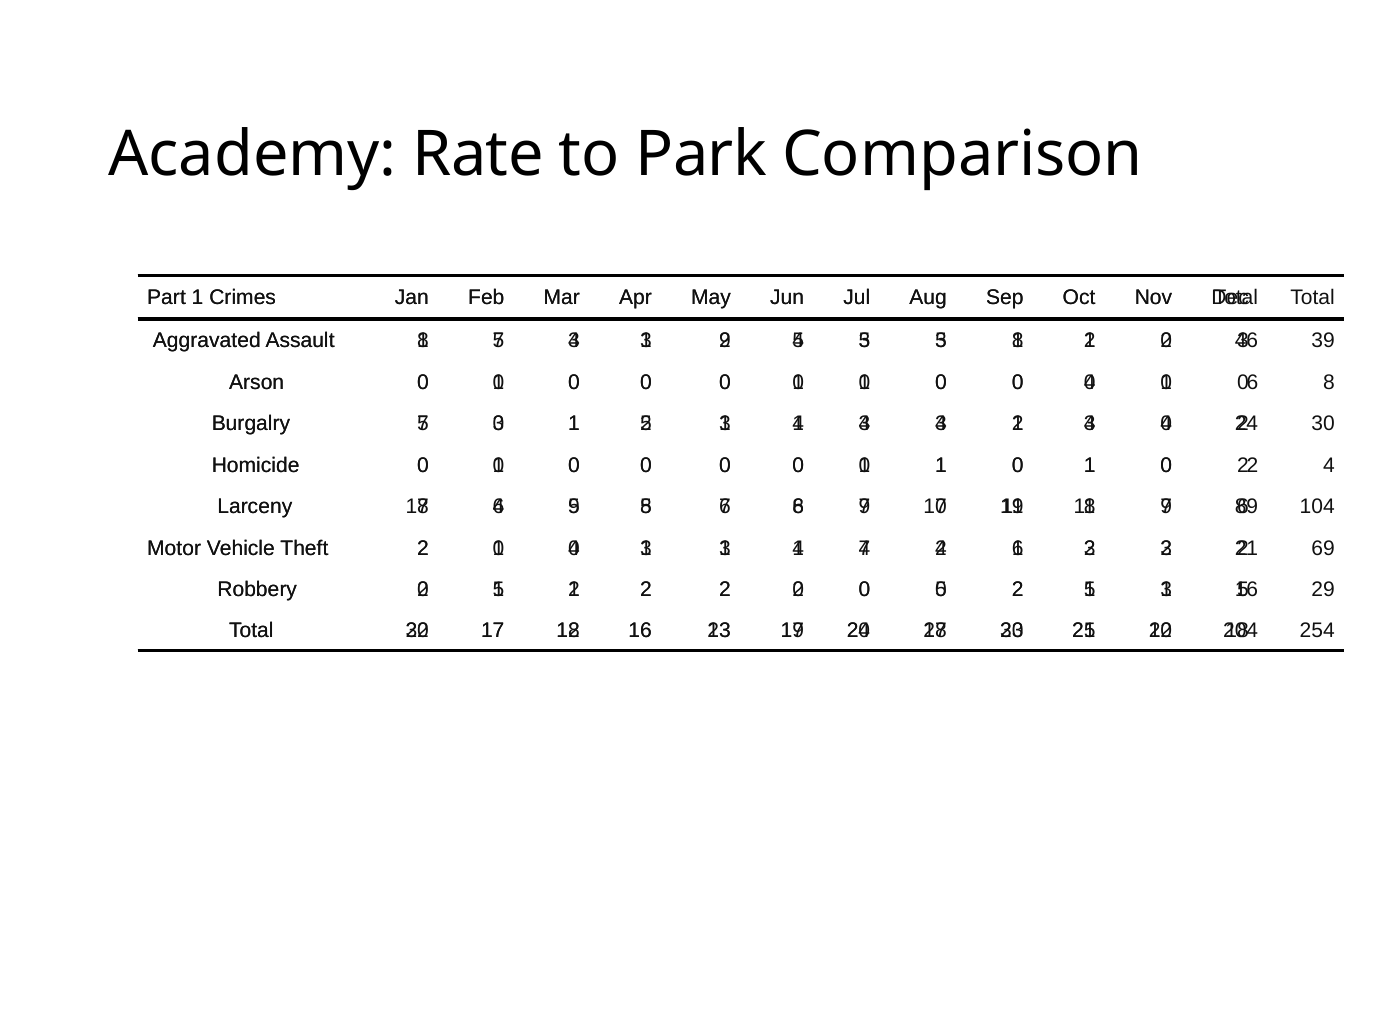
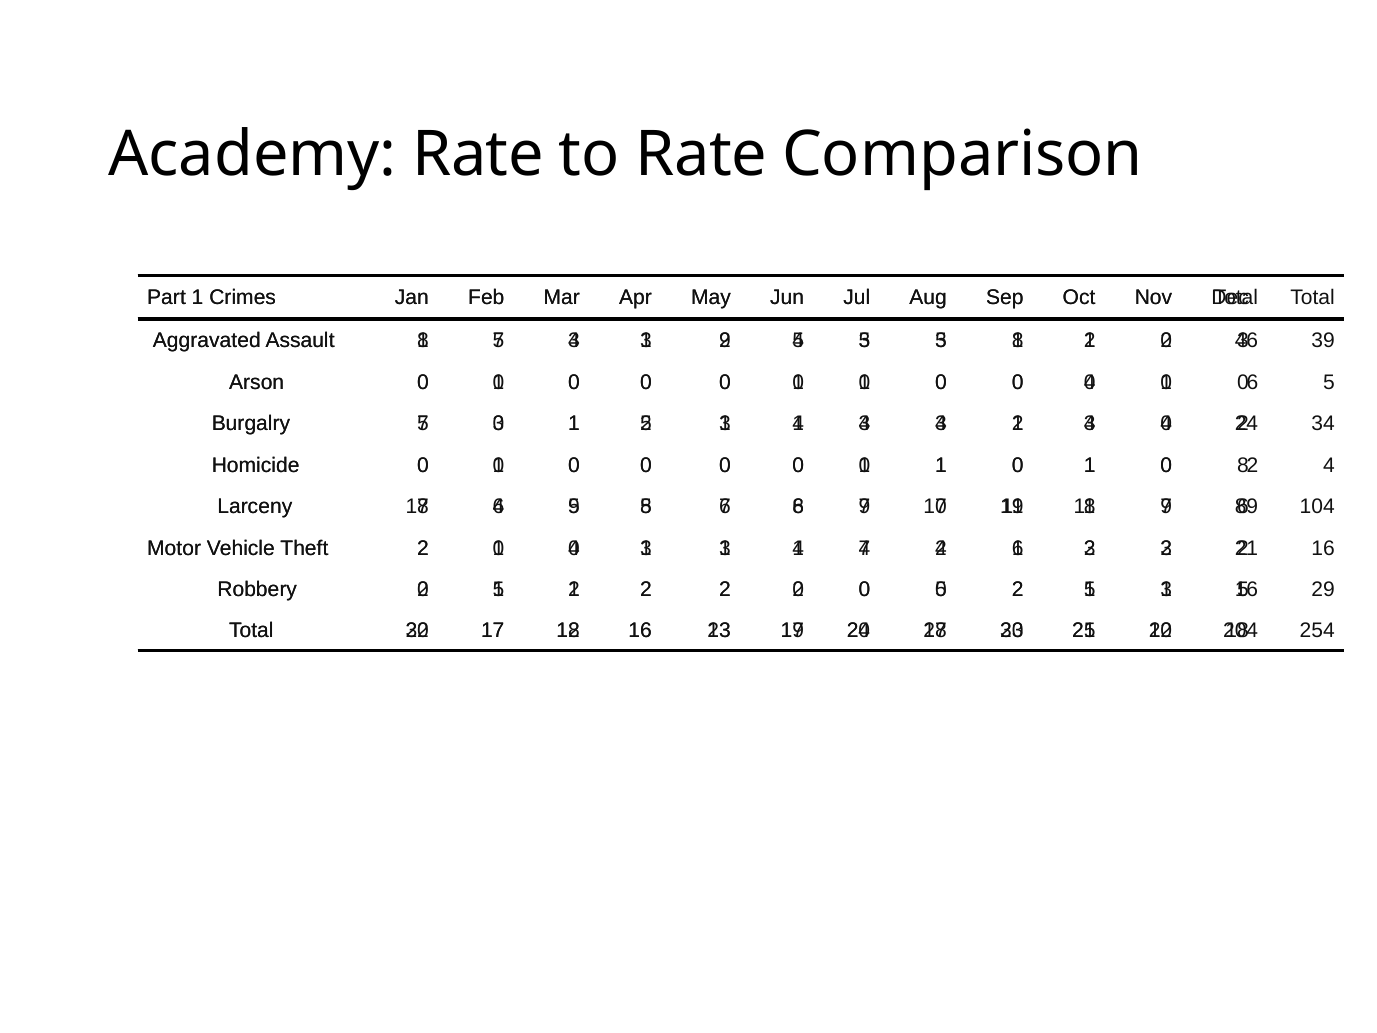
to Park: Park -> Rate
8 at (1329, 382): 8 -> 5
30 at (1323, 424): 30 -> 34
2 at (1243, 465): 2 -> 8
69 at (1323, 548): 69 -> 16
